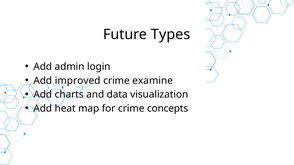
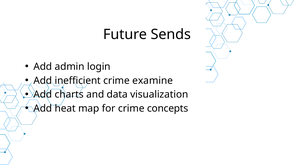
Types: Types -> Sends
improved: improved -> inefficient
